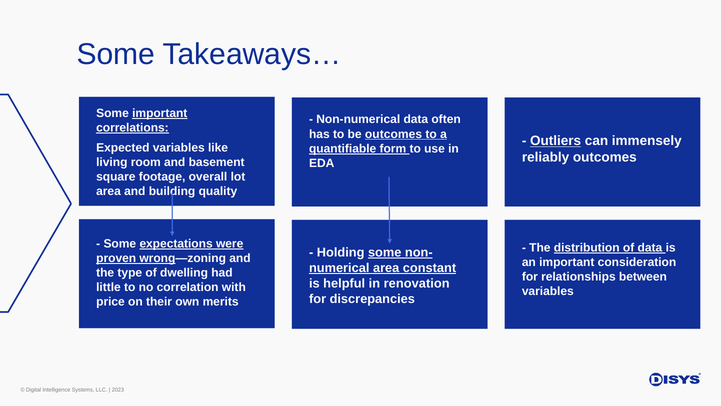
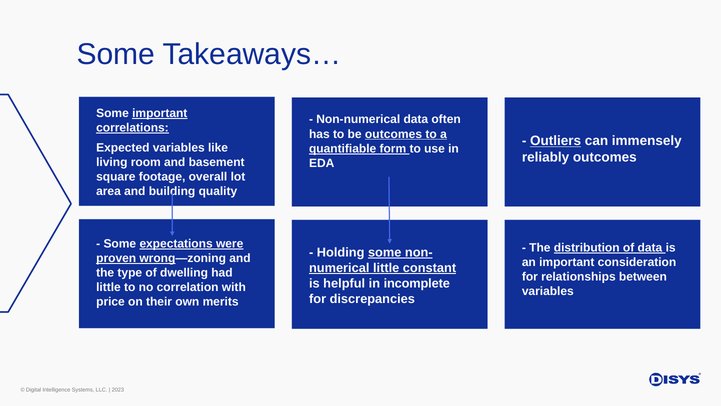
area at (386, 268): area -> little
renovation: renovation -> incomplete
